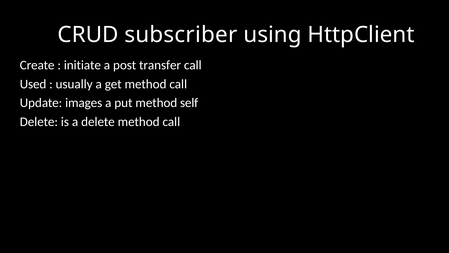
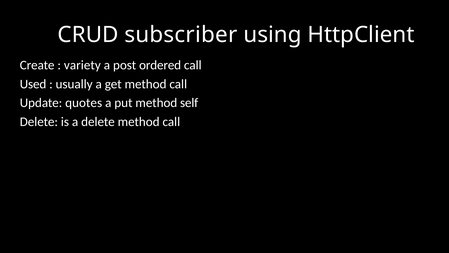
initiate: initiate -> variety
transfer: transfer -> ordered
images: images -> quotes
